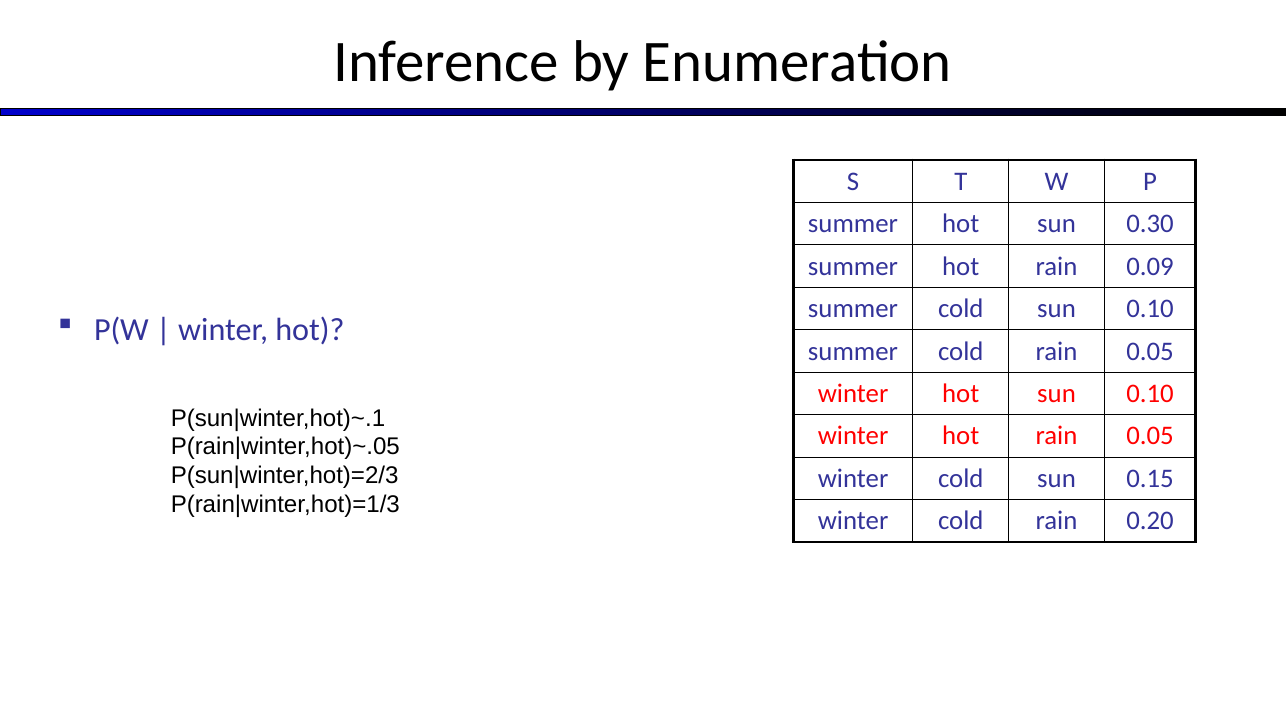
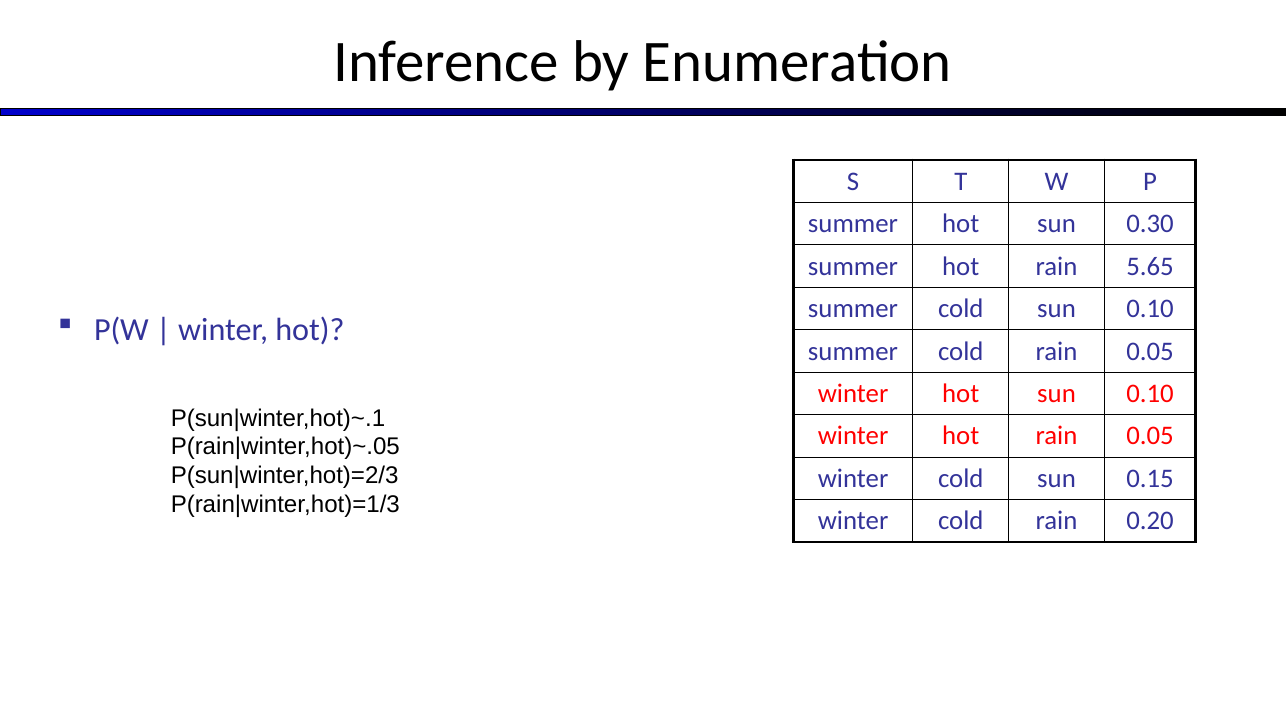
0.09: 0.09 -> 5.65
